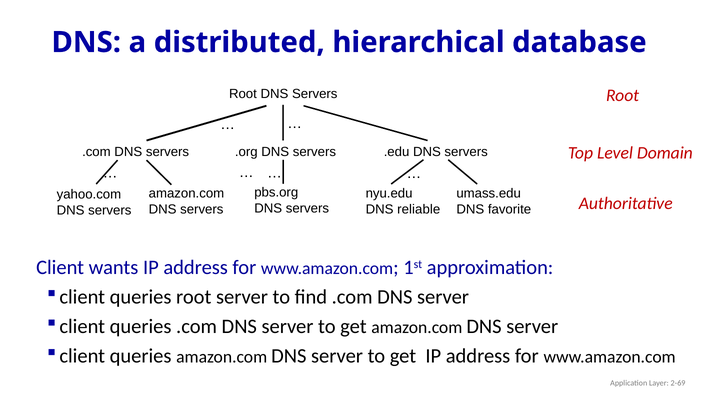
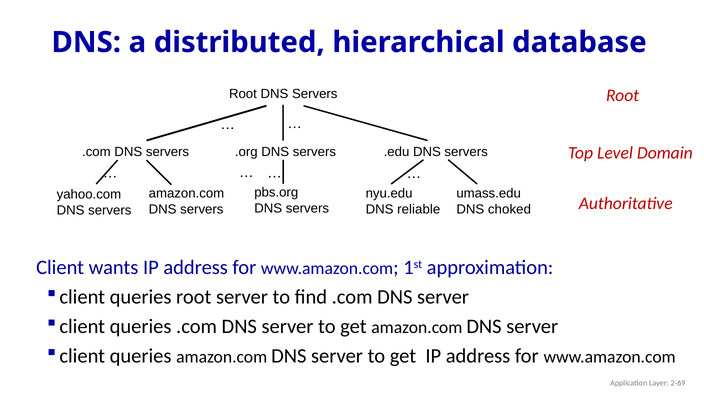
favorite: favorite -> choked
